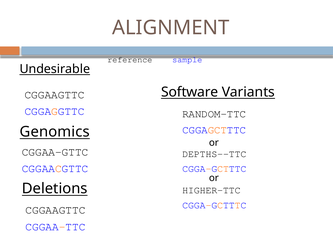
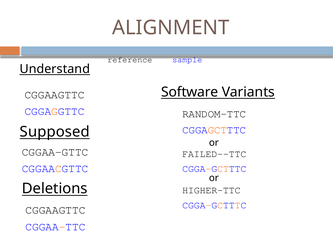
Undesirable: Undesirable -> Understand
Genomics: Genomics -> Supposed
DEPTHS--TTC: DEPTHS--TTC -> FAILED--TTC
